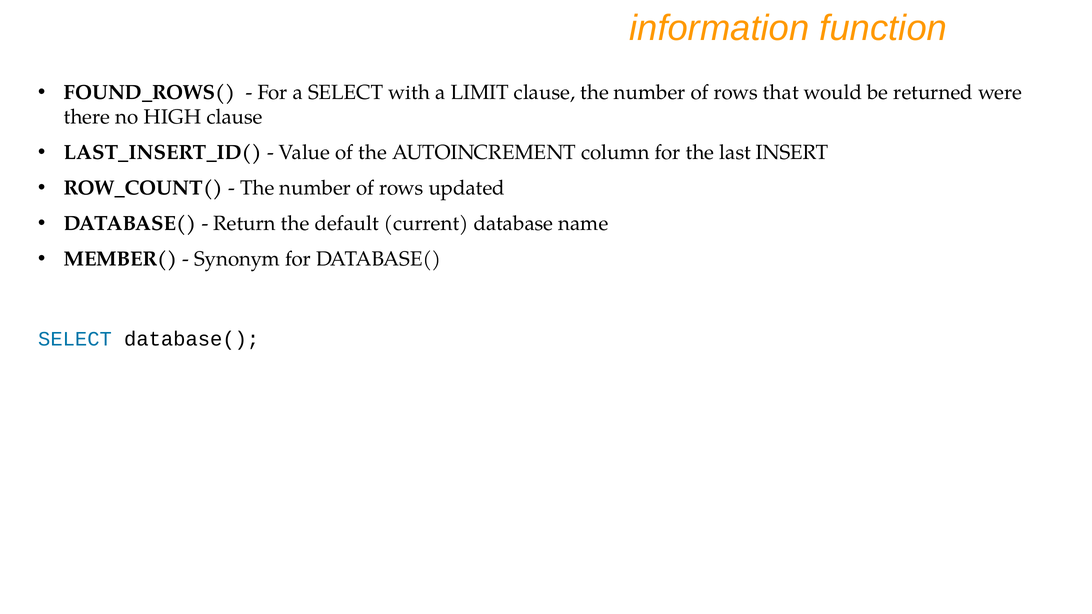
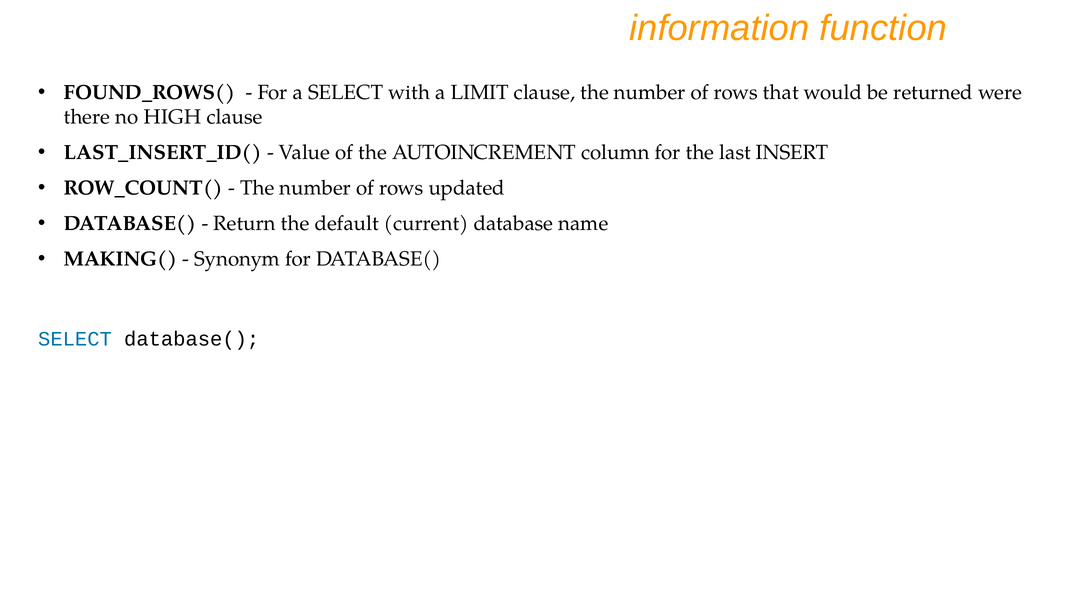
MEMBER(: MEMBER( -> MAKING(
